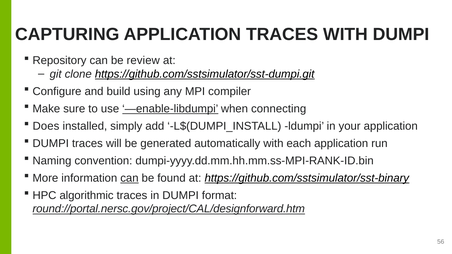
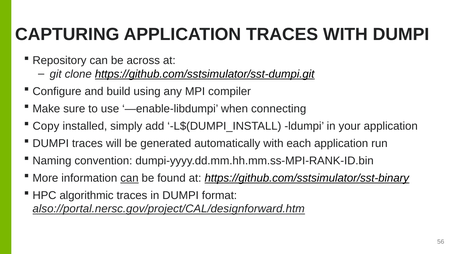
review: review -> across
—enable-libdumpi underline: present -> none
Does: Does -> Copy
round://portal.nersc.gov/project/CAL/designforward.htm: round://portal.nersc.gov/project/CAL/designforward.htm -> also://portal.nersc.gov/project/CAL/designforward.htm
